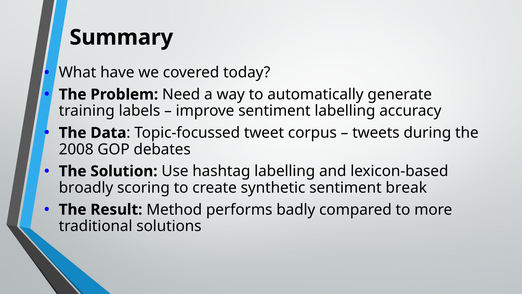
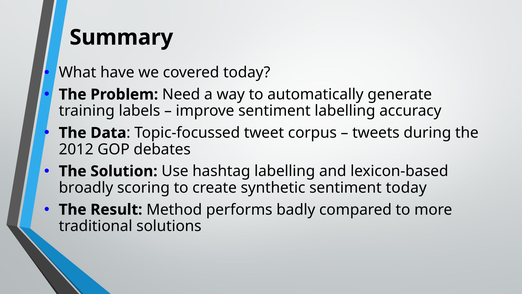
2008: 2008 -> 2012
sentiment break: break -> today
